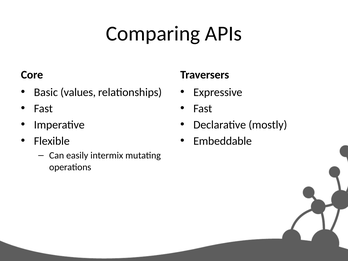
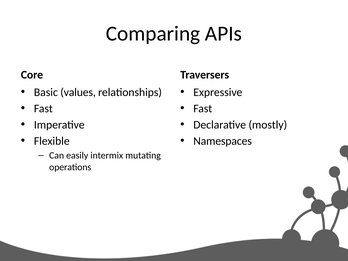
Embeddable: Embeddable -> Namespaces
